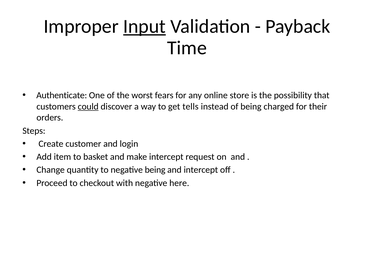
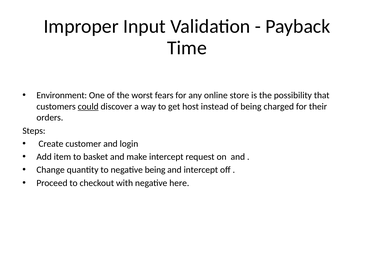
Input underline: present -> none
Authenticate: Authenticate -> Environment
tells: tells -> host
